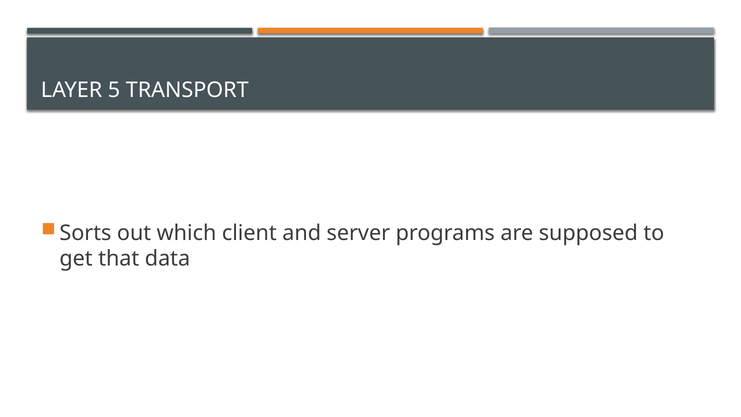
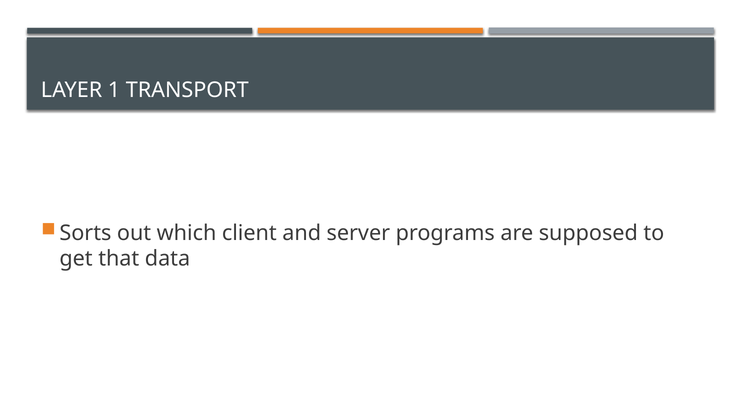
5: 5 -> 1
